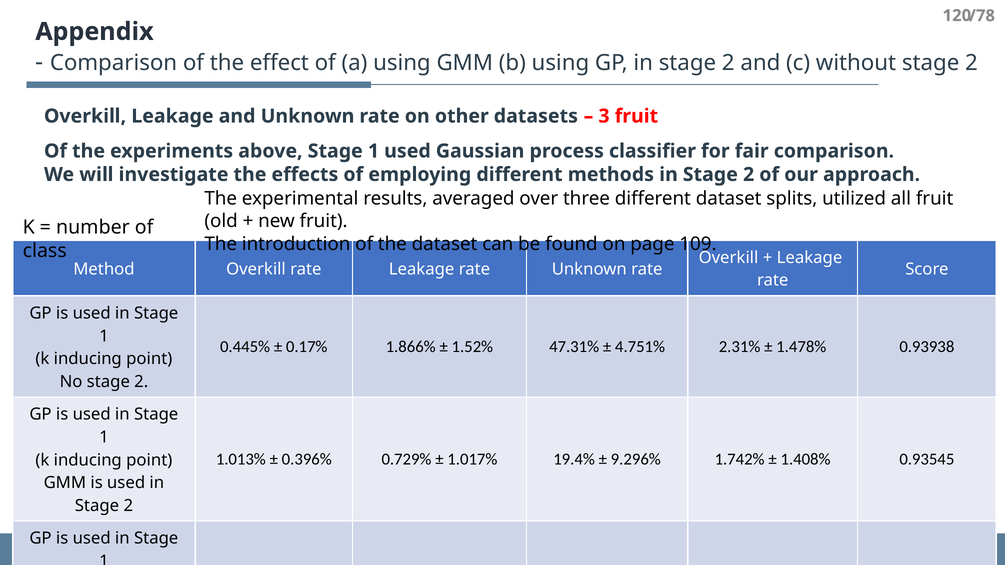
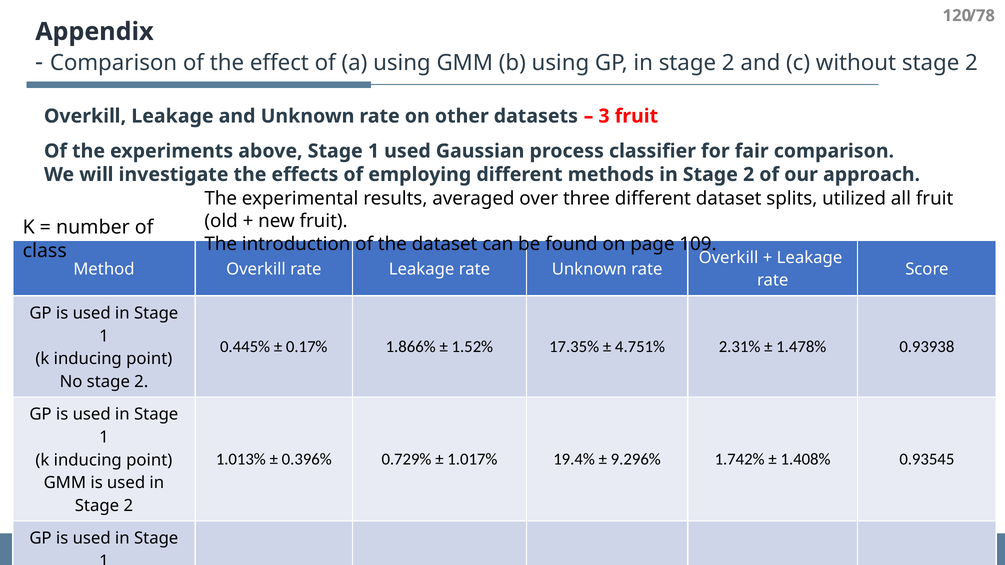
47.31%: 47.31% -> 17.35%
